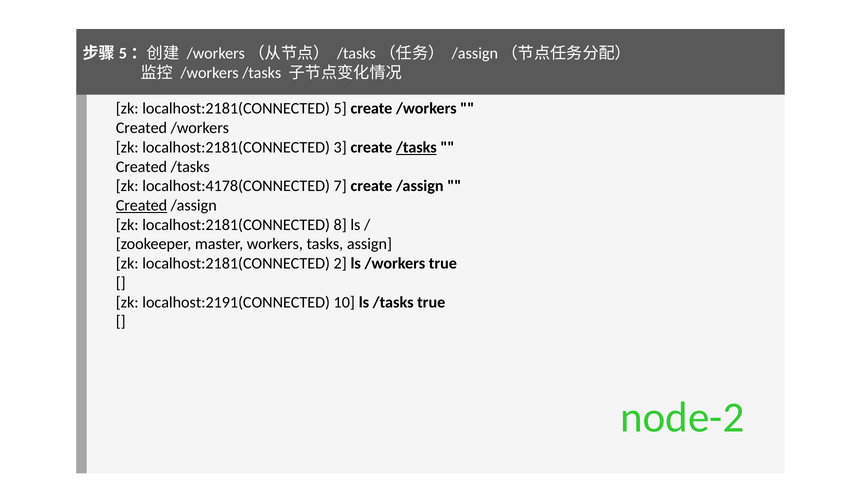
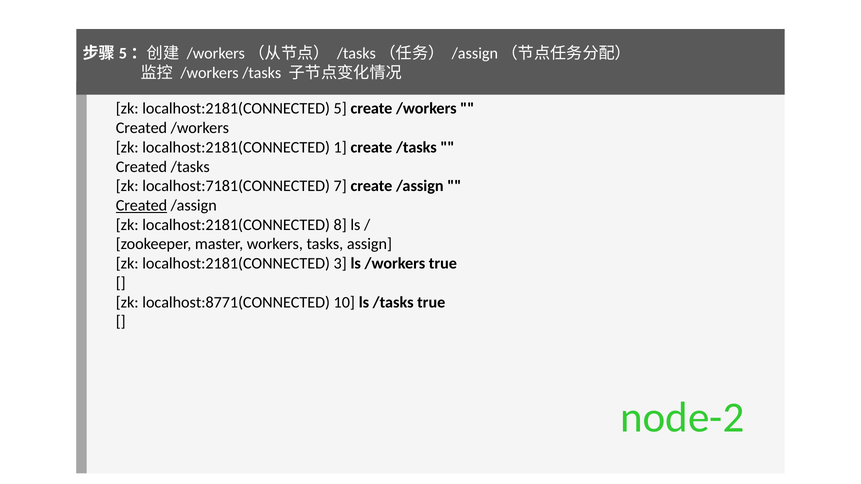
3: 3 -> 1
/tasks at (416, 147) underline: present -> none
localhost:4178(CONNECTED: localhost:4178(CONNECTED -> localhost:7181(CONNECTED
2: 2 -> 3
localhost:2191(CONNECTED: localhost:2191(CONNECTED -> localhost:8771(CONNECTED
